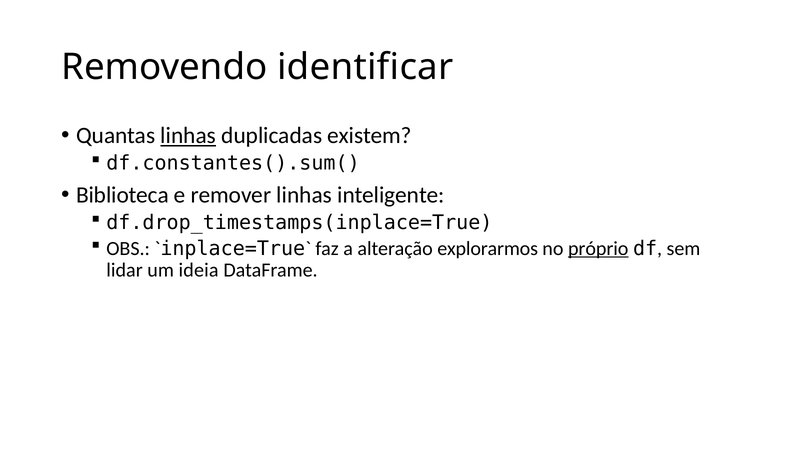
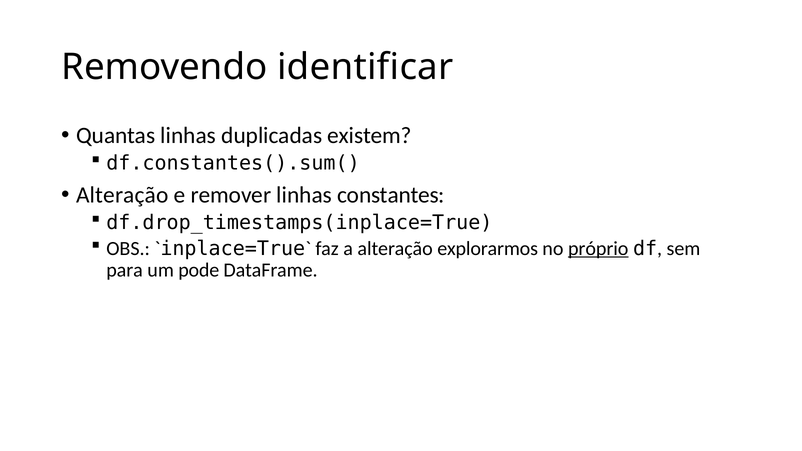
linhas at (188, 136) underline: present -> none
Biblioteca at (122, 195): Biblioteca -> Alteração
inteligente: inteligente -> constantes
lidar: lidar -> para
ideia: ideia -> pode
